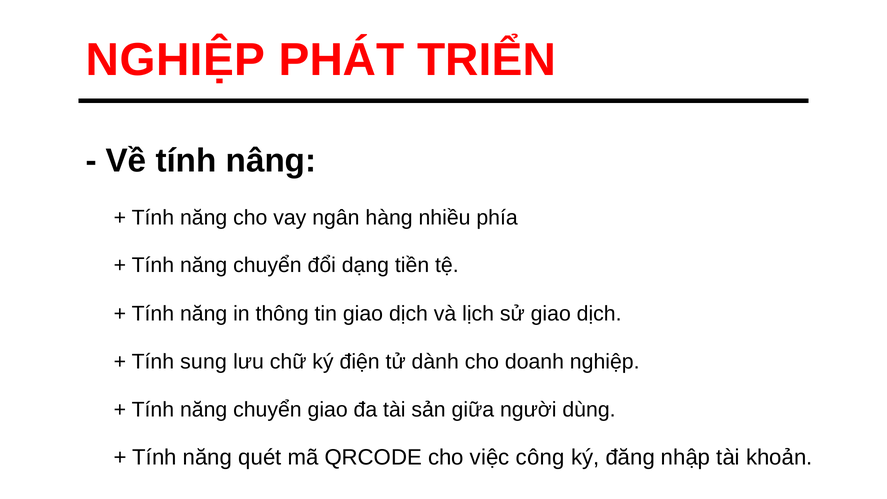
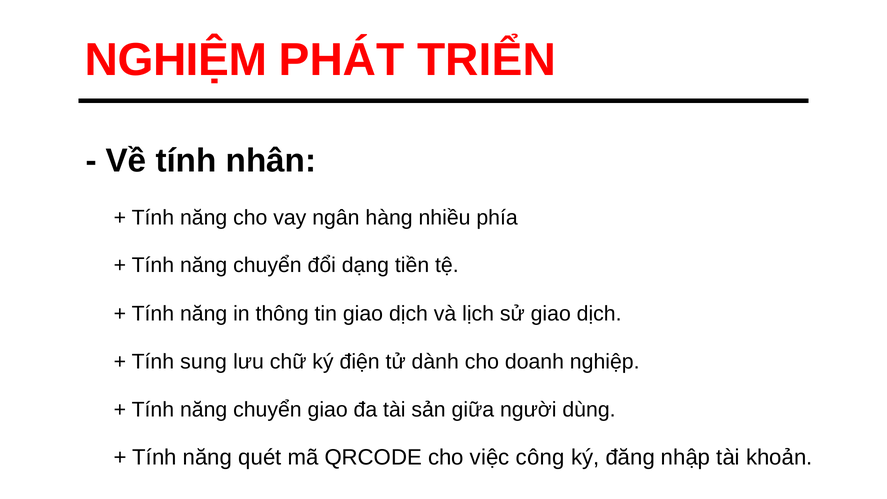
NGHIỆP at (175, 60): NGHIỆP -> NGHIỆM
nâng: nâng -> nhân
